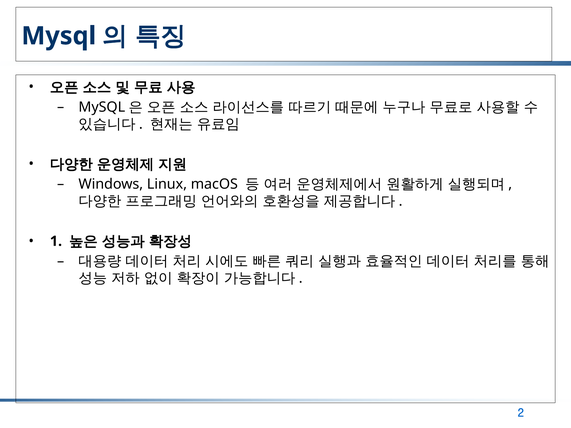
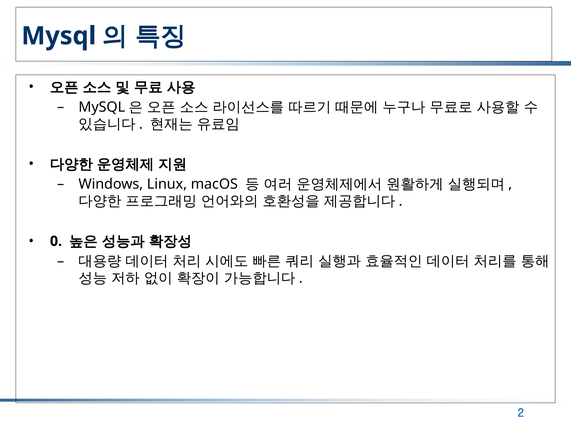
1: 1 -> 0
